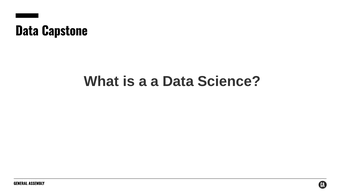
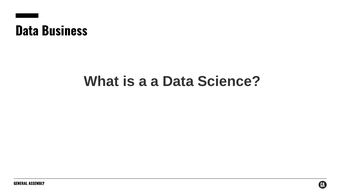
Capstone: Capstone -> Business
